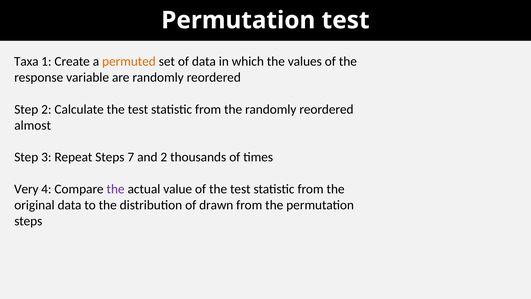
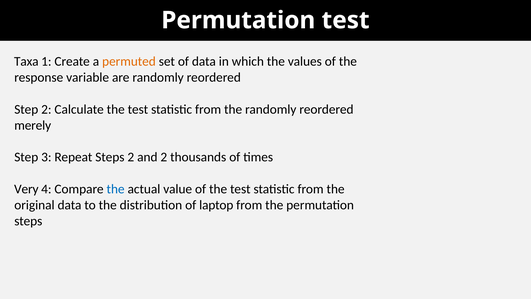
almost: almost -> merely
Steps 7: 7 -> 2
the at (116, 189) colour: purple -> blue
drawn: drawn -> laptop
